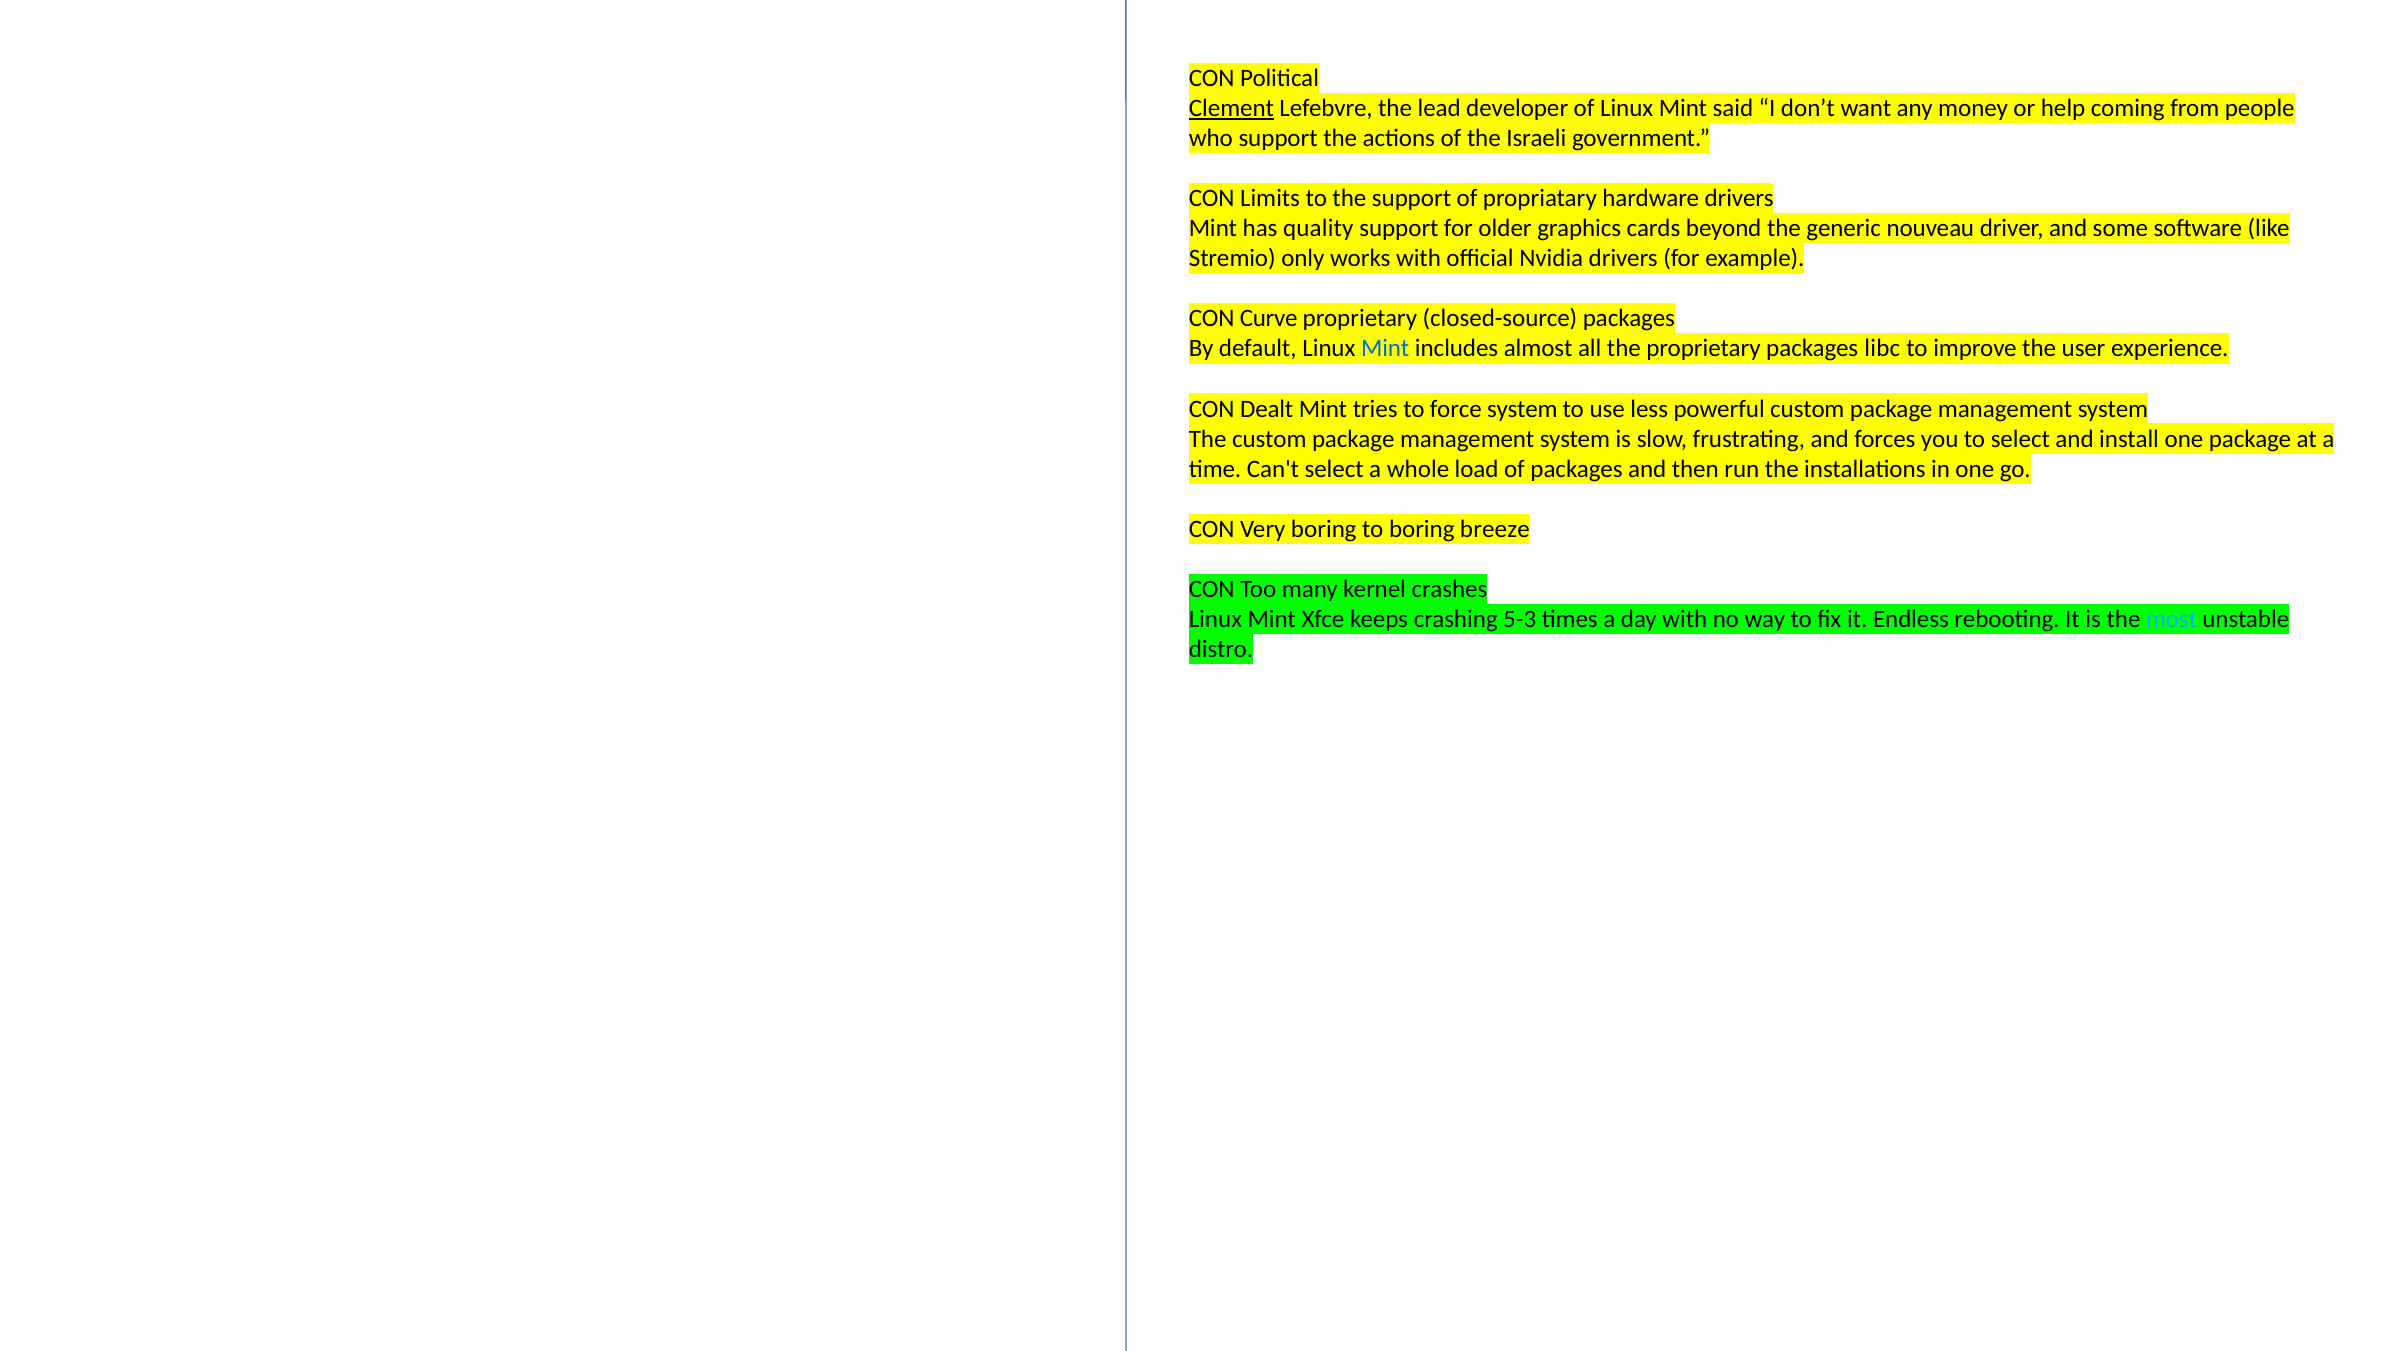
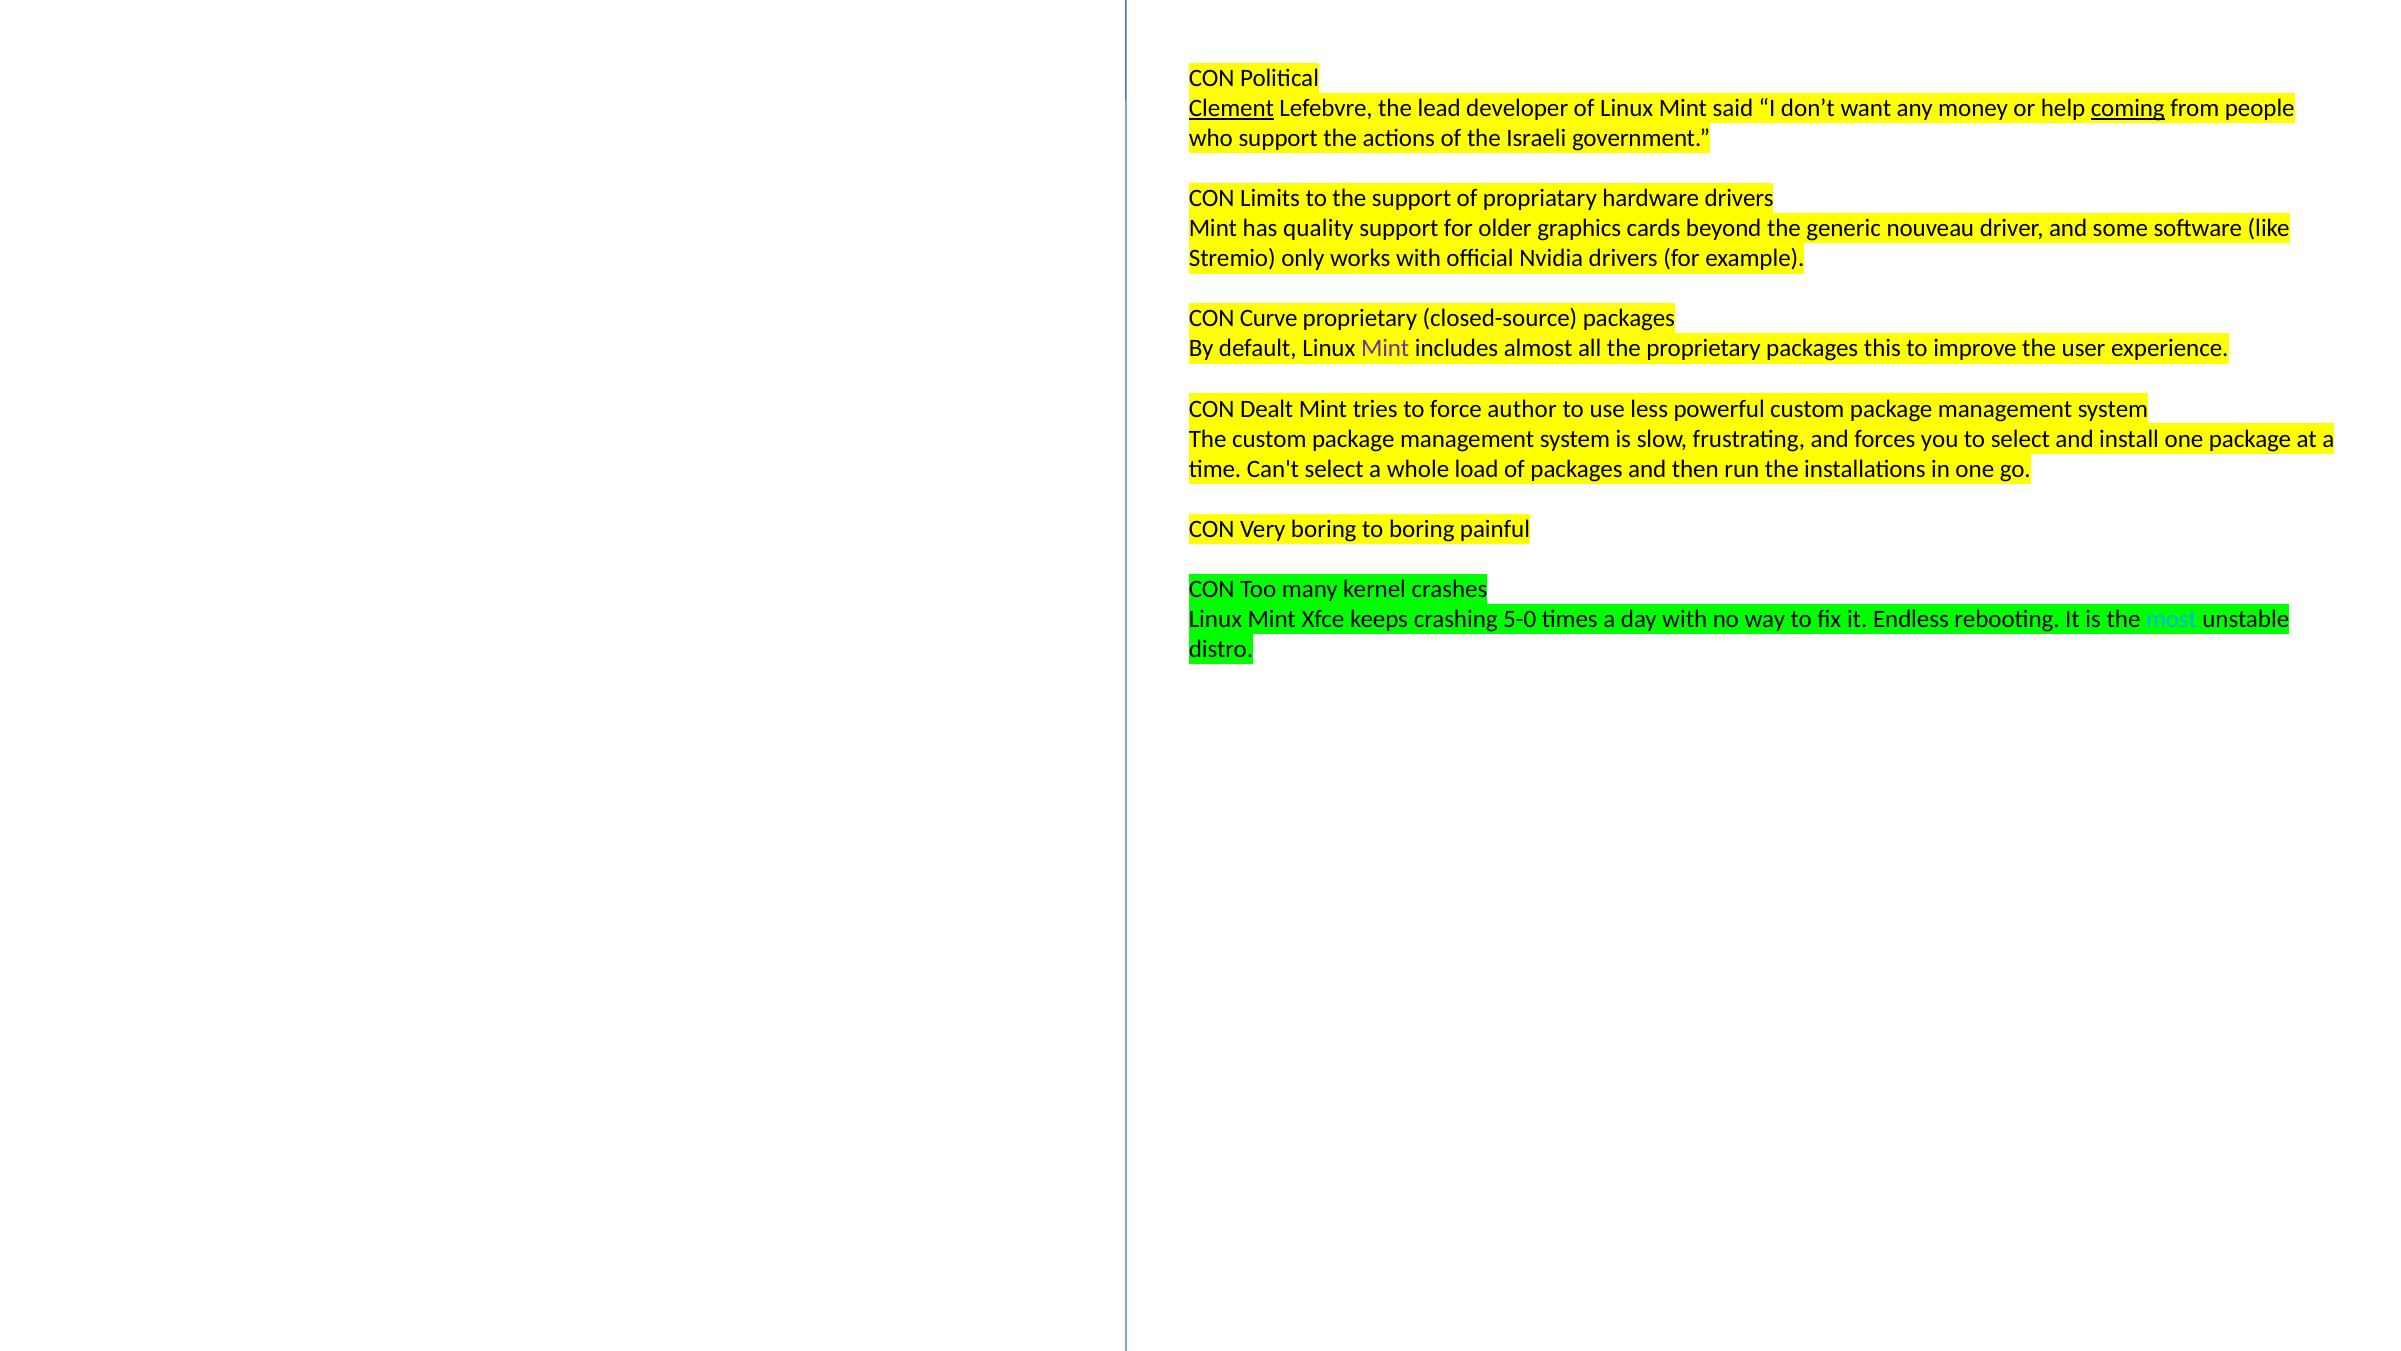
coming underline: none -> present
Mint at (1385, 349) colour: blue -> purple
libc: libc -> this
force system: system -> author
breeze: breeze -> painful
5-3: 5-3 -> 5-0
